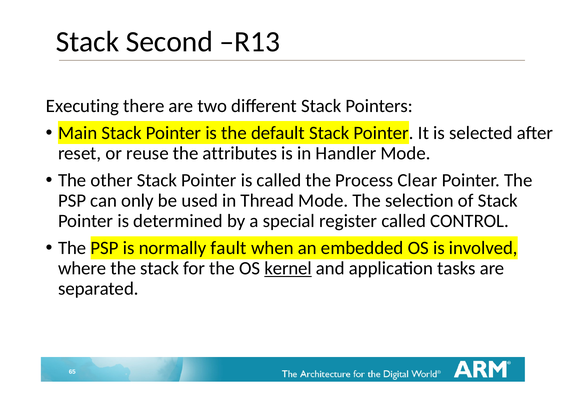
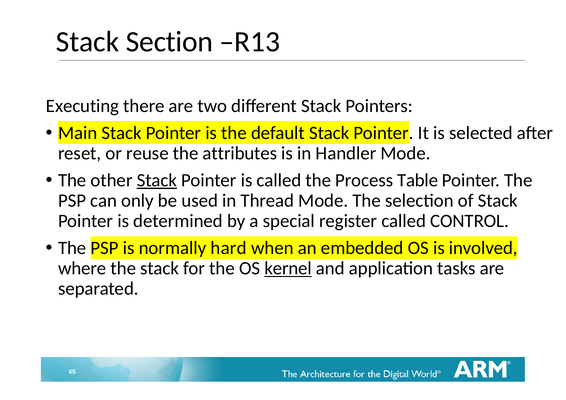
Second: Second -> Section
Stack at (157, 180) underline: none -> present
Clear: Clear -> Table
fault: fault -> hard
